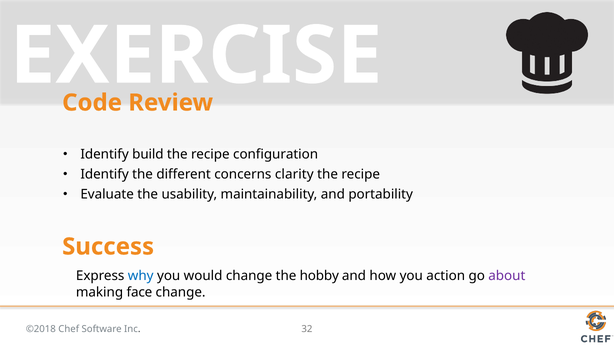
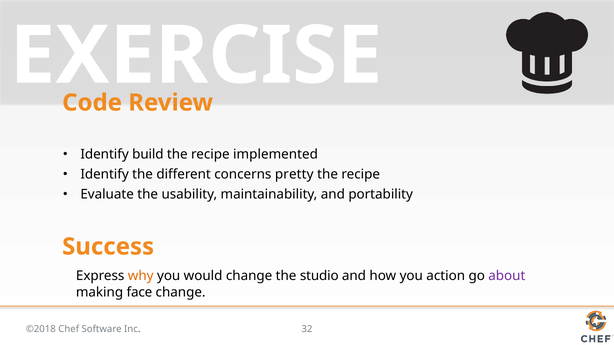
configuration: configuration -> implemented
clarity: clarity -> pretty
why colour: blue -> orange
hobby: hobby -> studio
